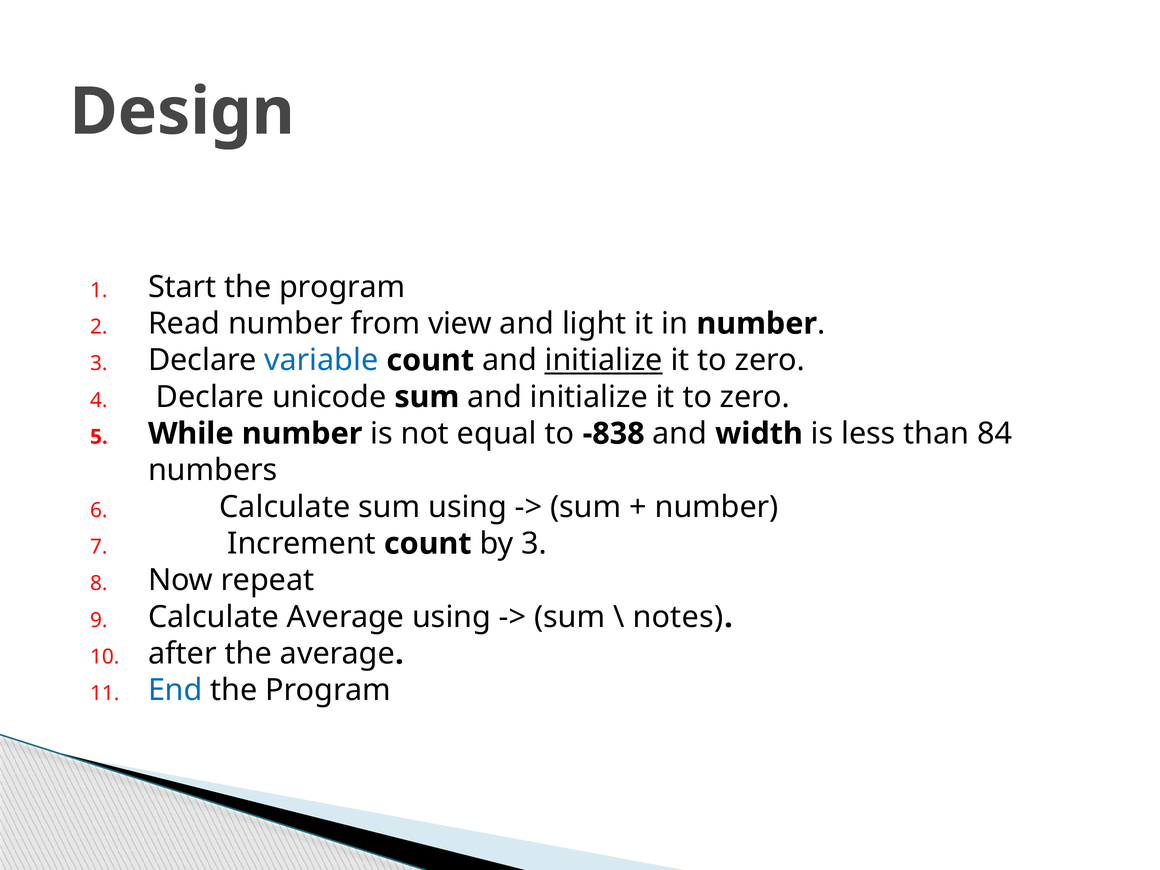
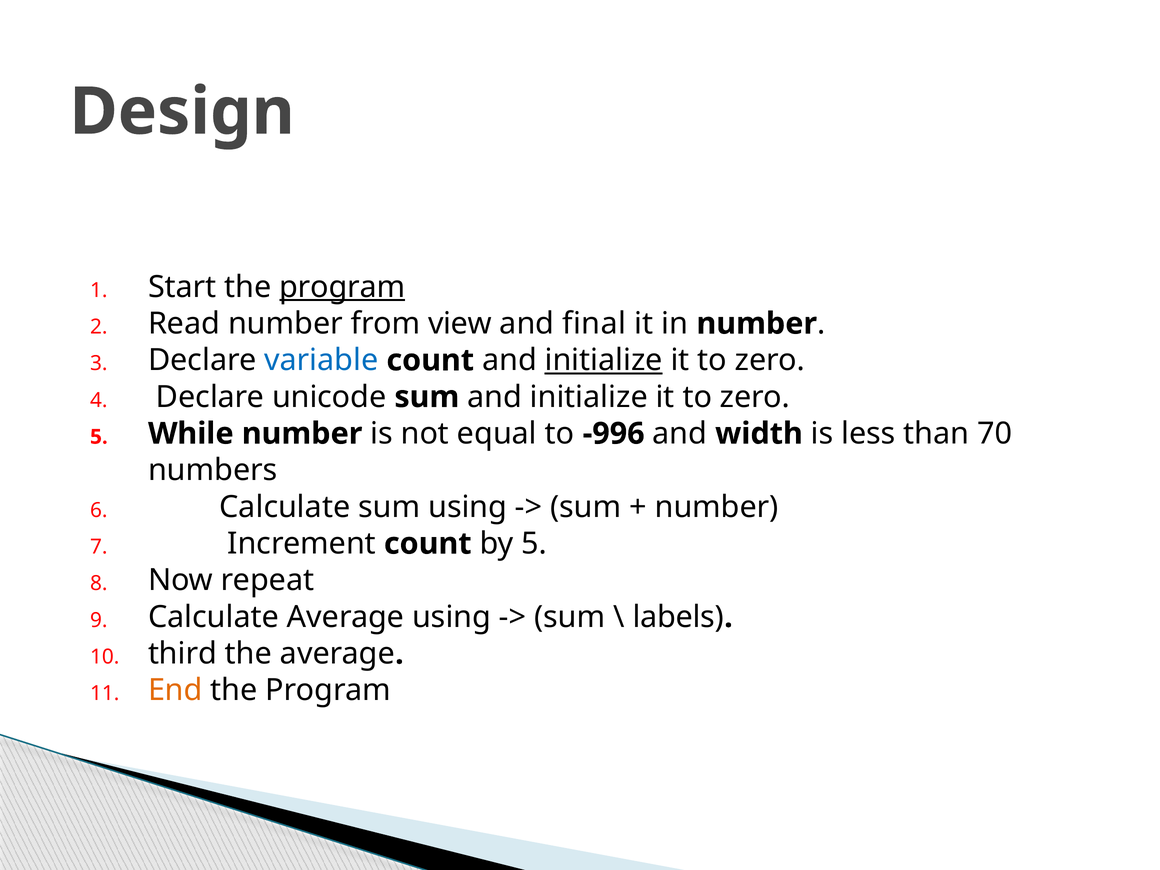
program at (342, 287) underline: none -> present
light: light -> final
-838: -838 -> -996
84: 84 -> 70
by 3: 3 -> 5
notes: notes -> labels
after: after -> third
End colour: blue -> orange
